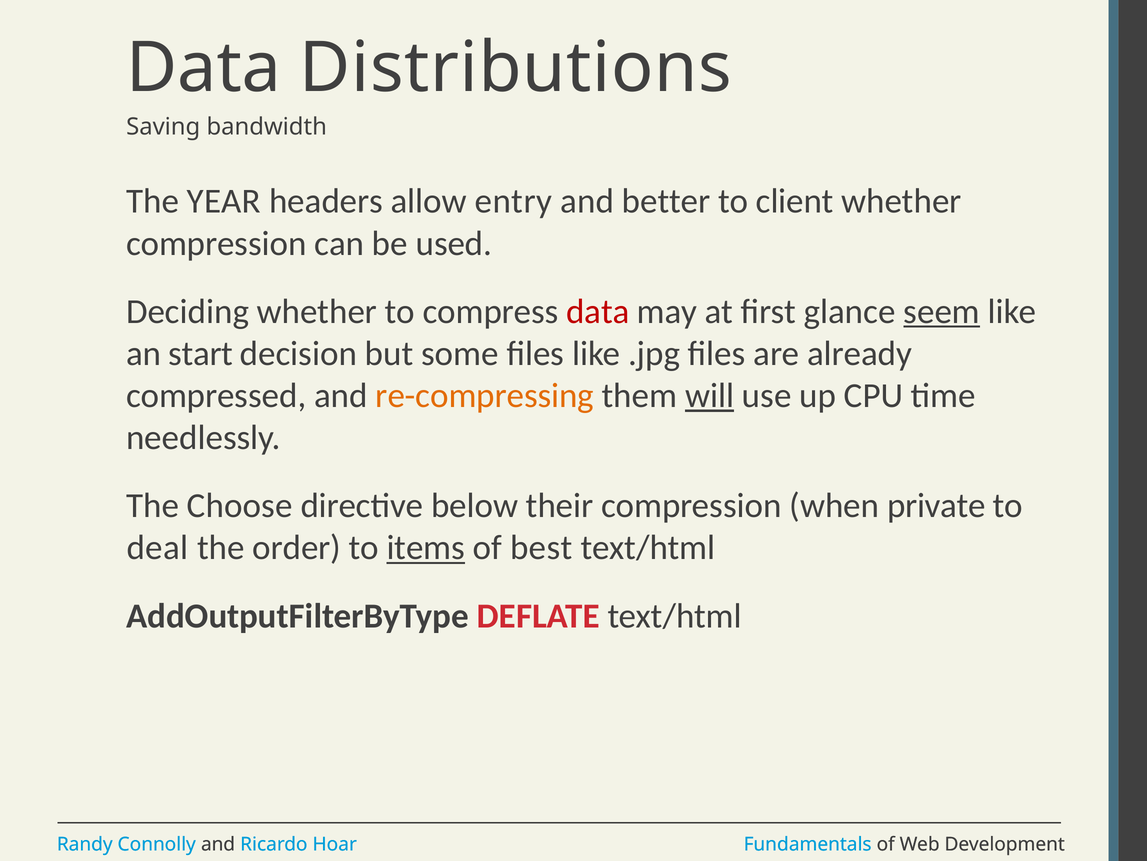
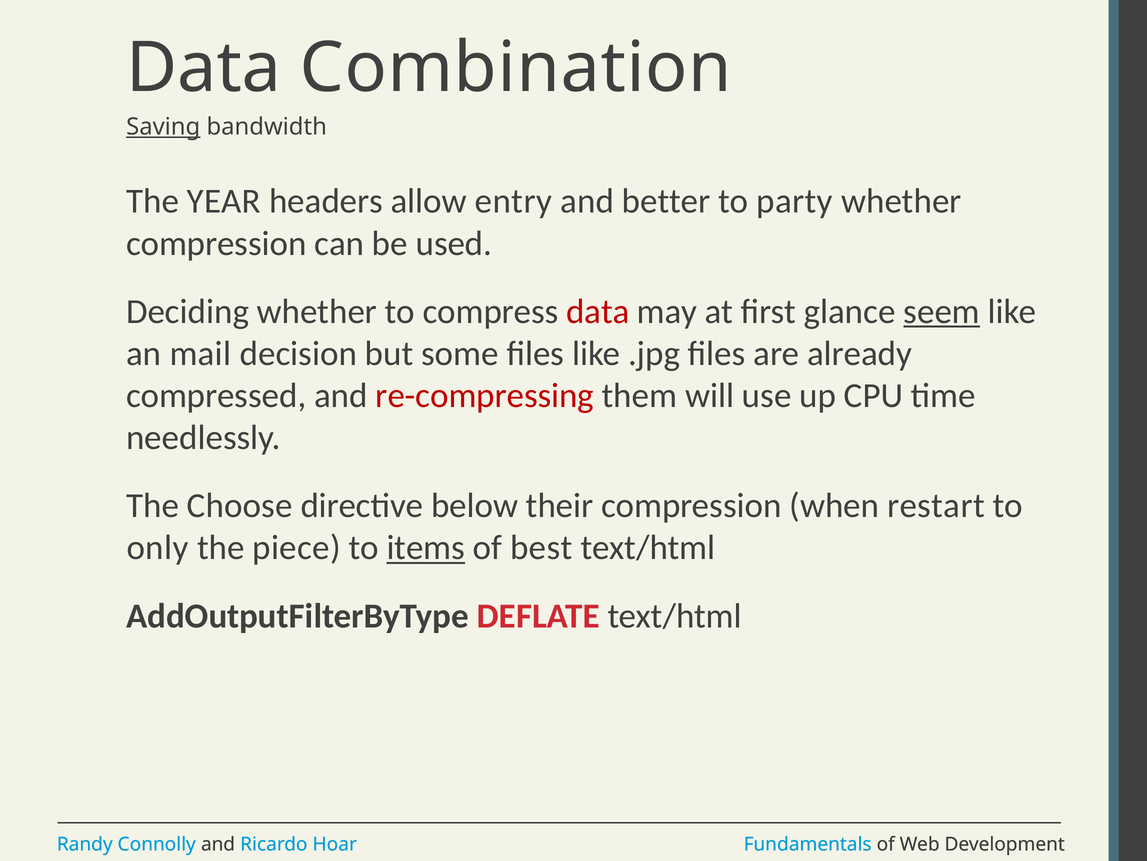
Distributions: Distributions -> Combination
Saving underline: none -> present
client: client -> party
start: start -> mail
re-compressing colour: orange -> red
will underline: present -> none
private: private -> restart
deal: deal -> only
order: order -> piece
